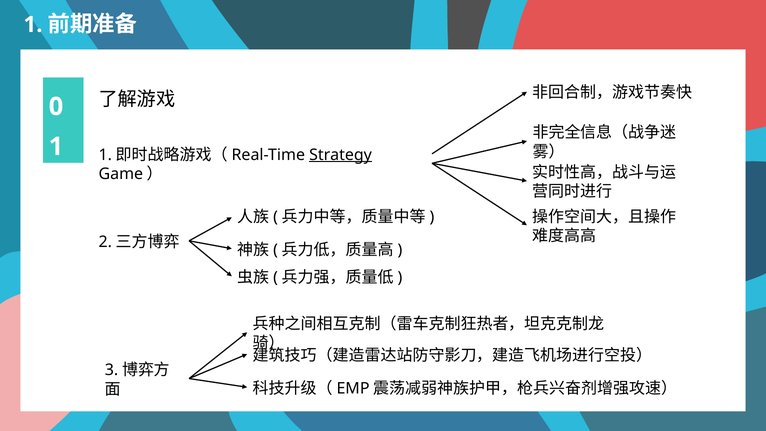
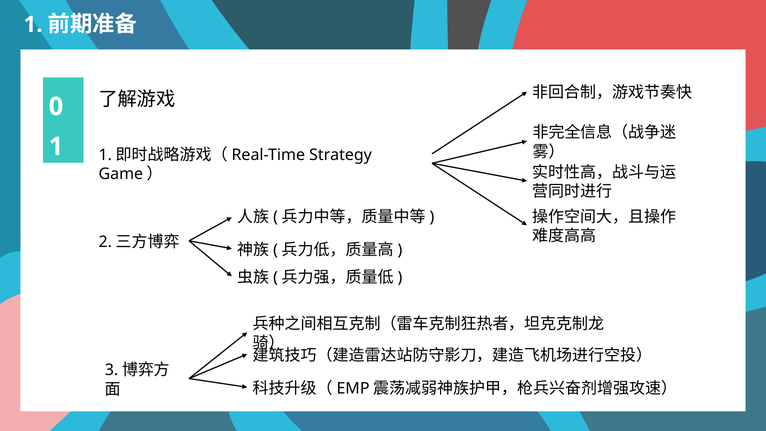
Strategy underline: present -> none
